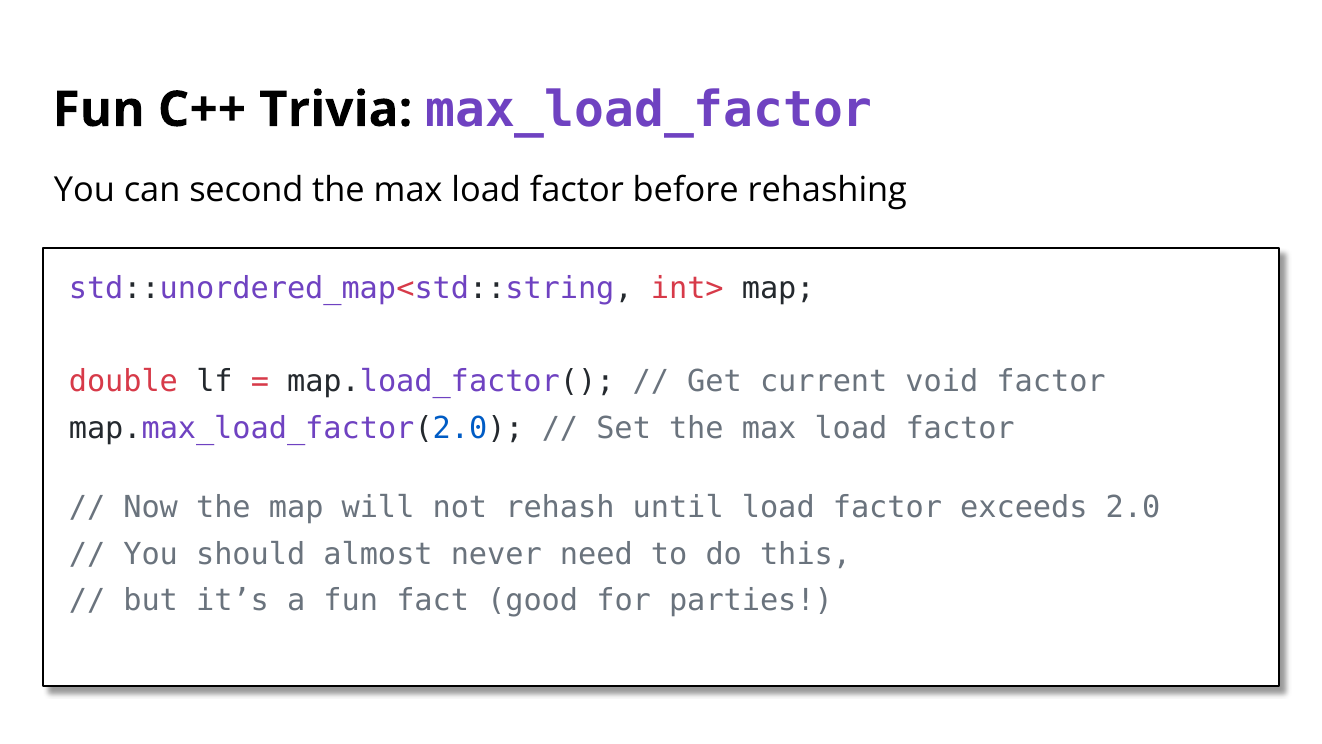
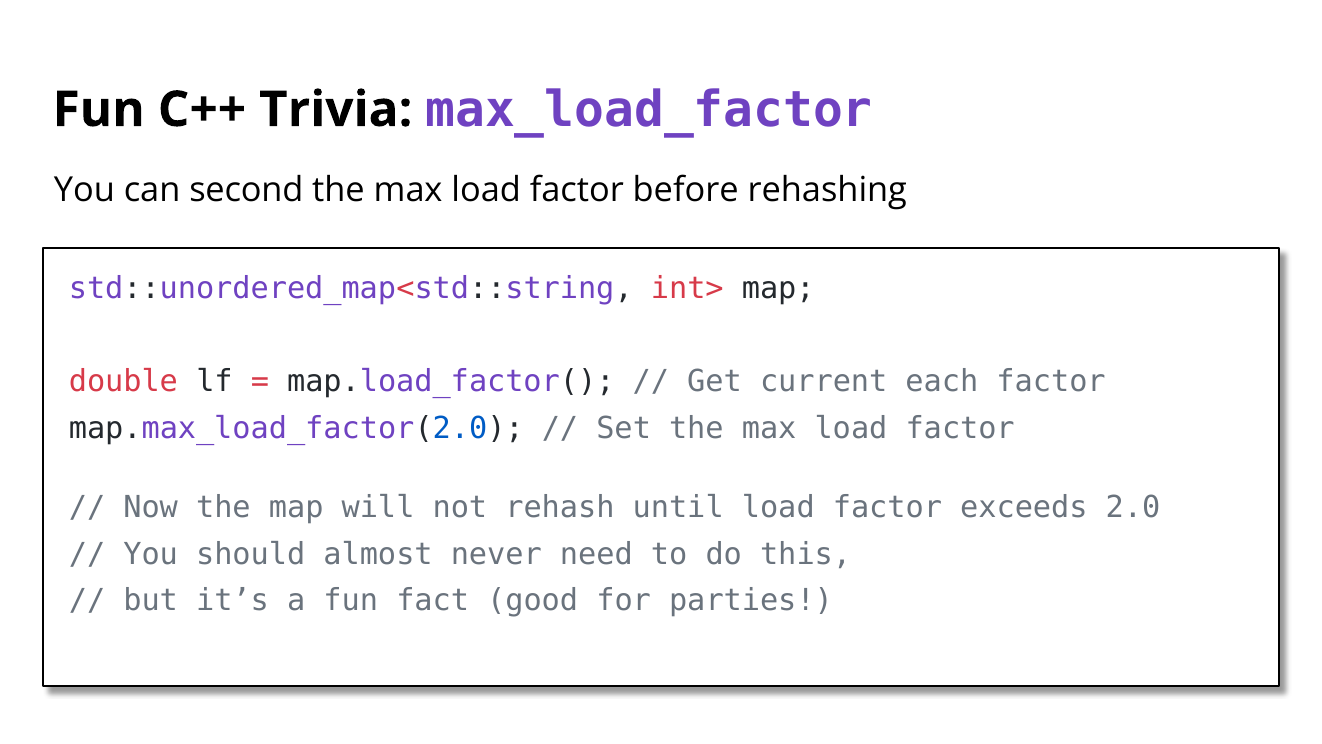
void: void -> each
